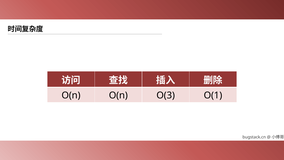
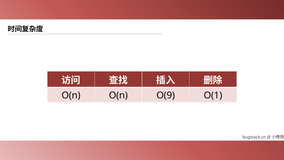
O(3: O(3 -> O(9
